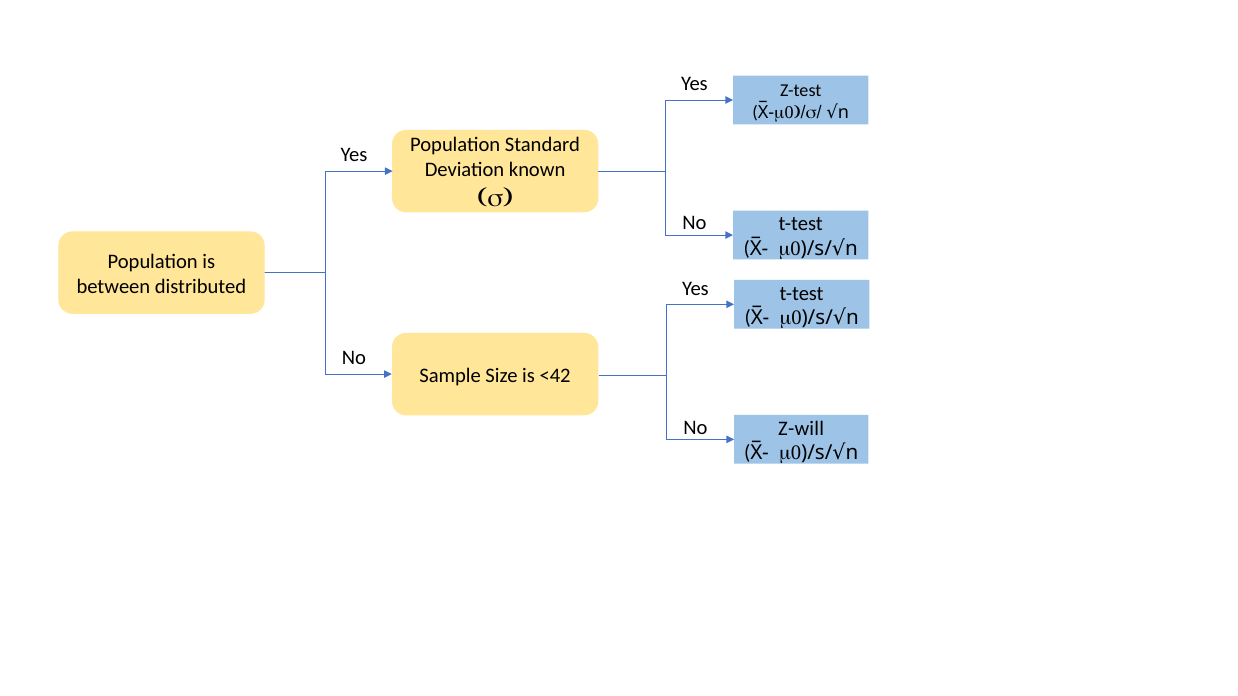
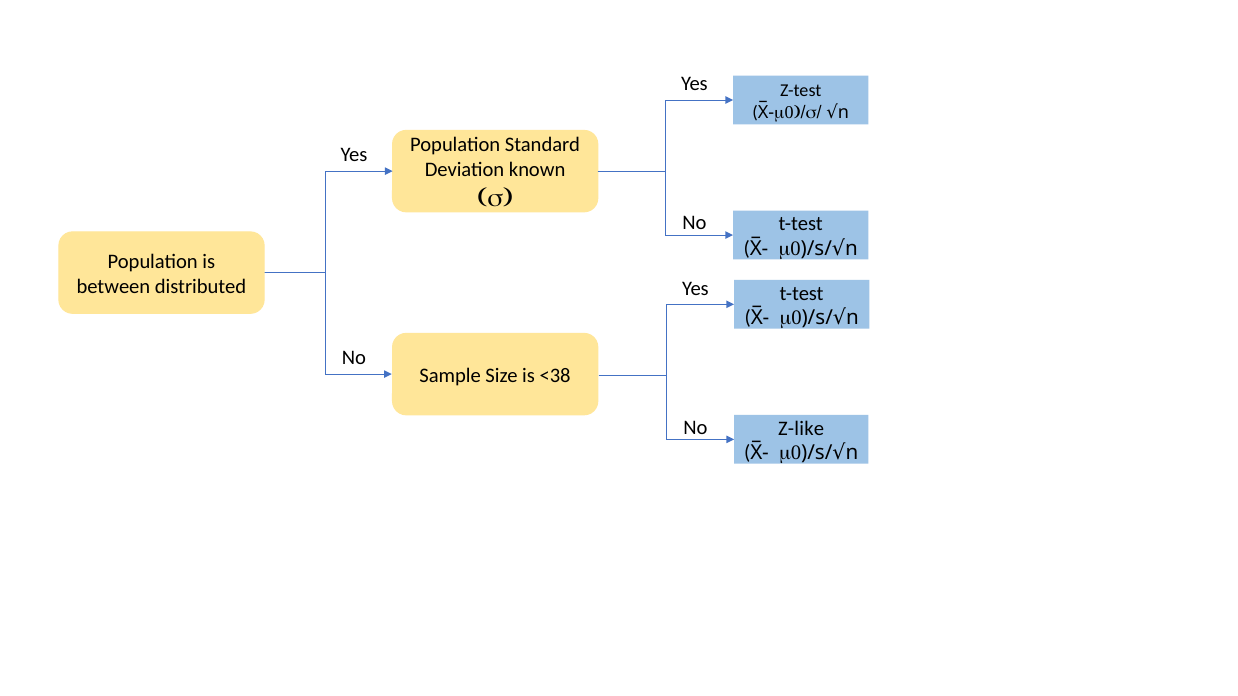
<42: <42 -> <38
Z-will: Z-will -> Z-like
